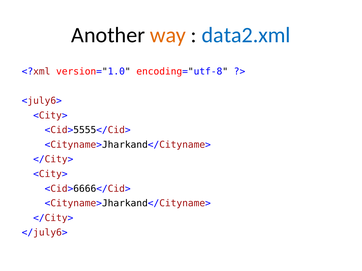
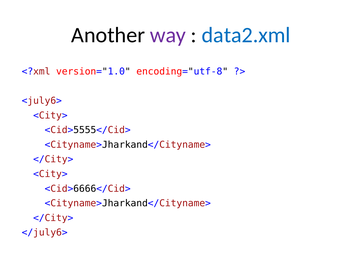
way colour: orange -> purple
